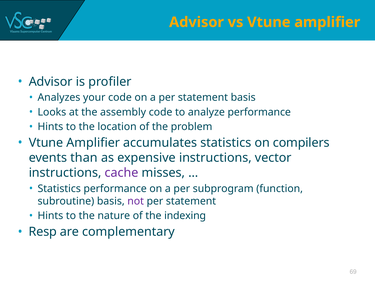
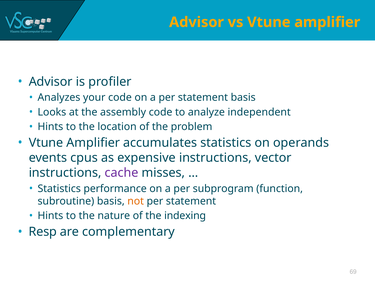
analyze performance: performance -> independent
compilers: compilers -> operands
than: than -> cpus
not colour: purple -> orange
